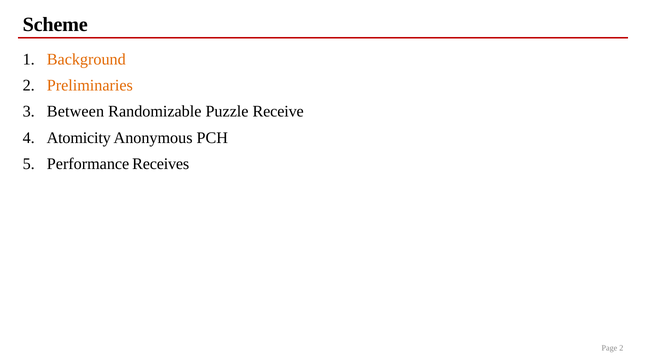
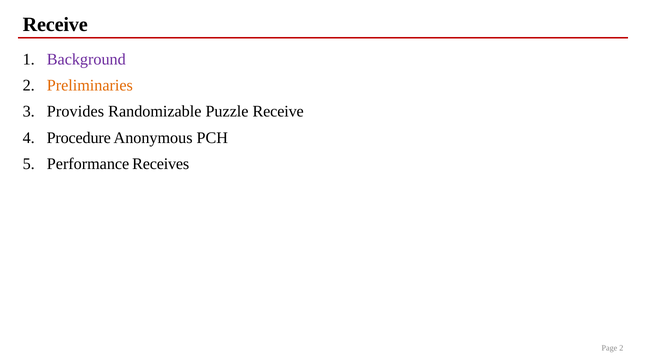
Scheme at (55, 24): Scheme -> Receive
Background colour: orange -> purple
Between: Between -> Provides
Atomicity: Atomicity -> Procedure
